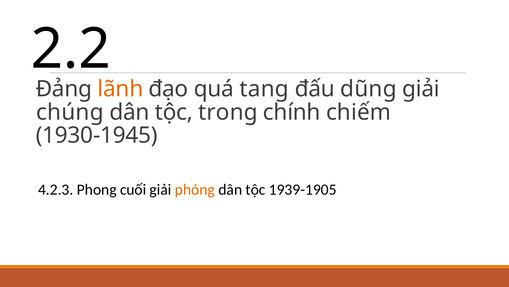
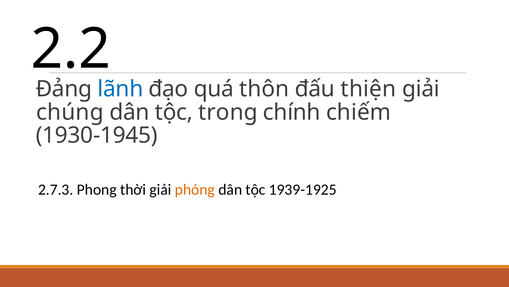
lãnh colour: orange -> blue
tang: tang -> thôn
dũng: dũng -> thiện
4.2.3: 4.2.3 -> 2.7.3
cuối: cuối -> thời
1939-1905: 1939-1905 -> 1939-1925
